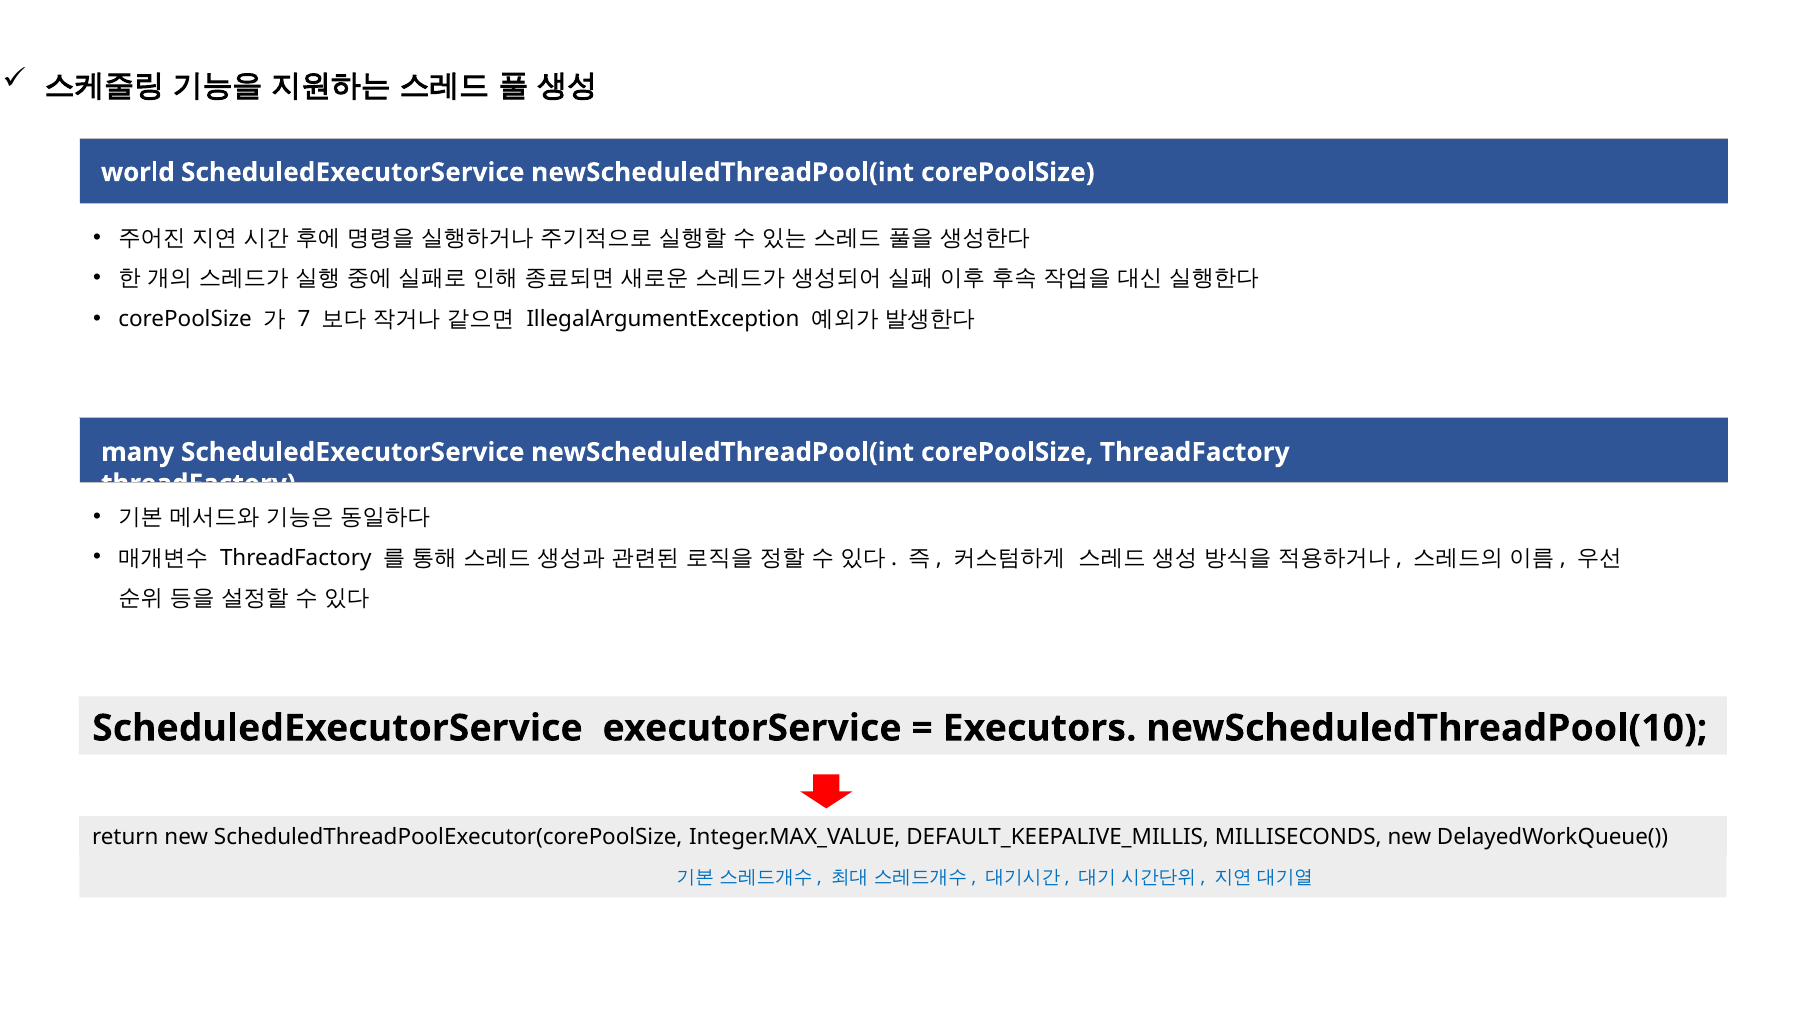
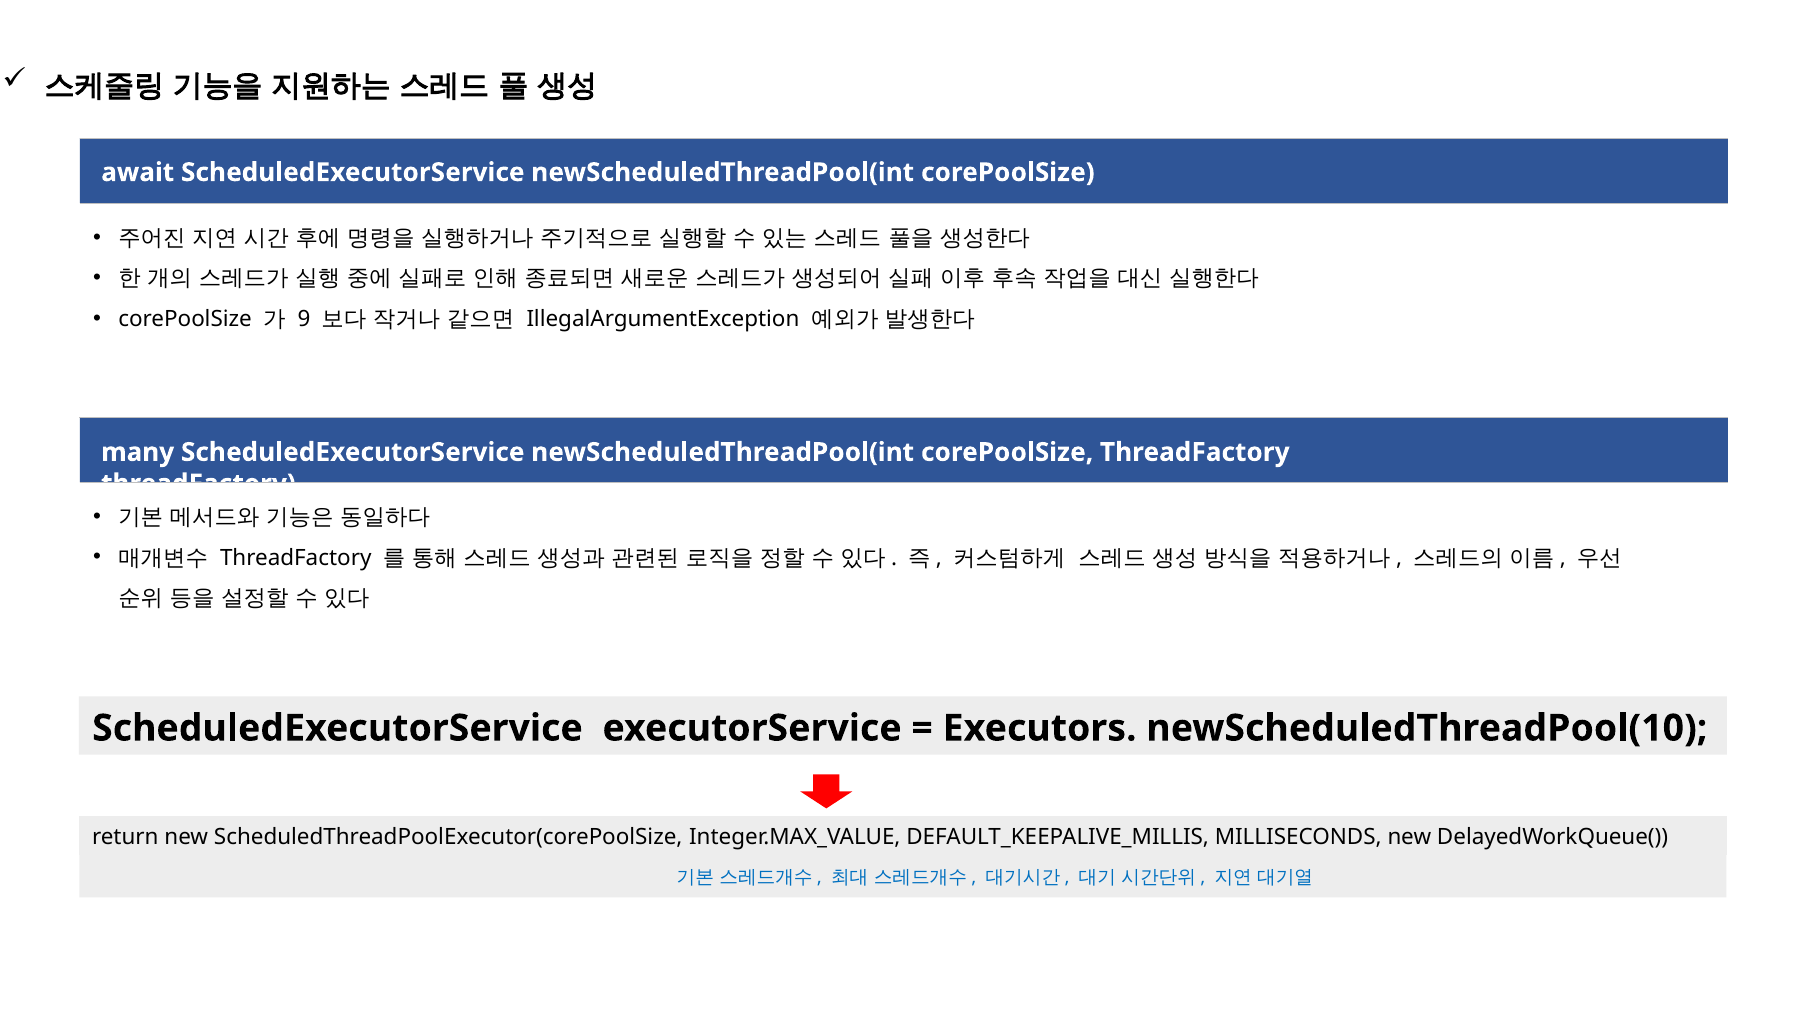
world: world -> await
7: 7 -> 9
